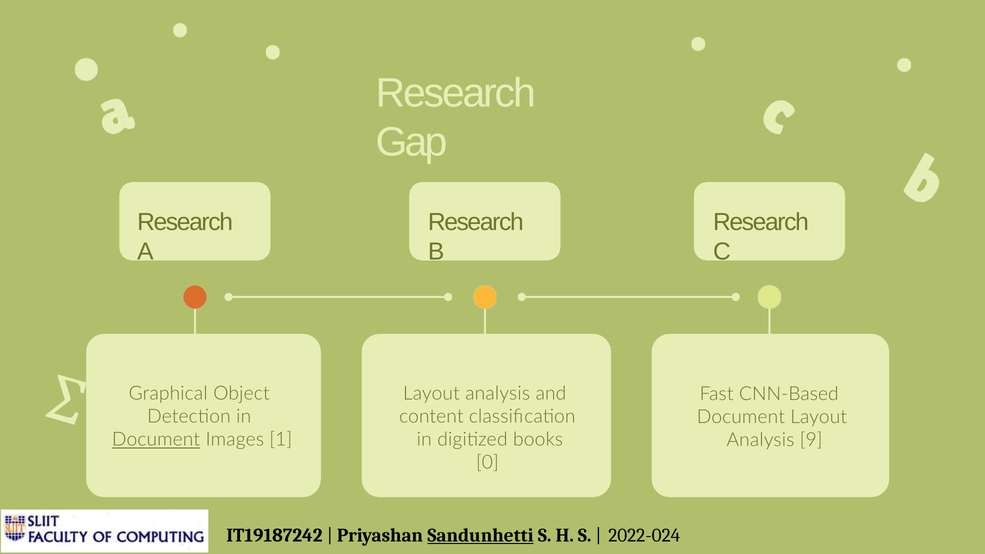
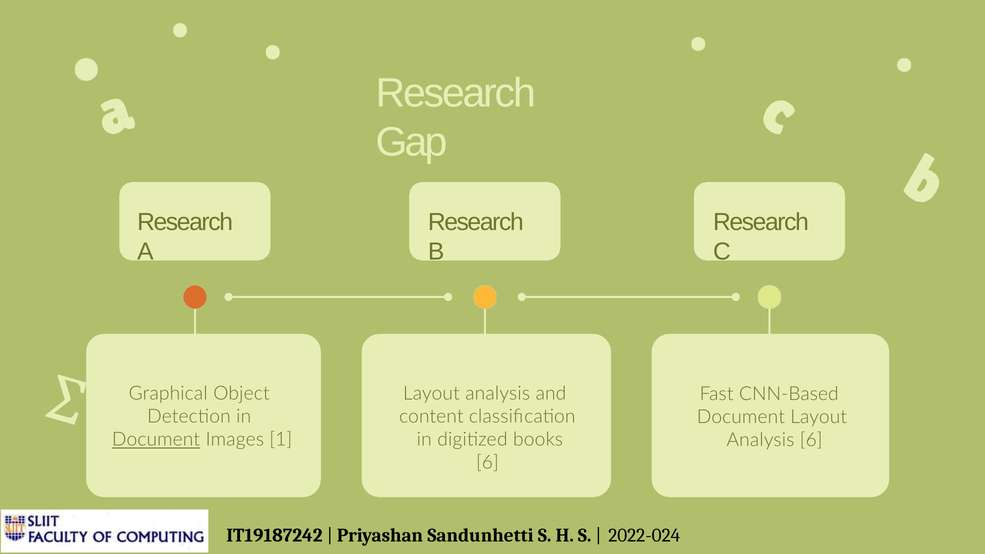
Analysis 9: 9 -> 6
0 at (487, 463): 0 -> 6
Sandunhetti underline: present -> none
